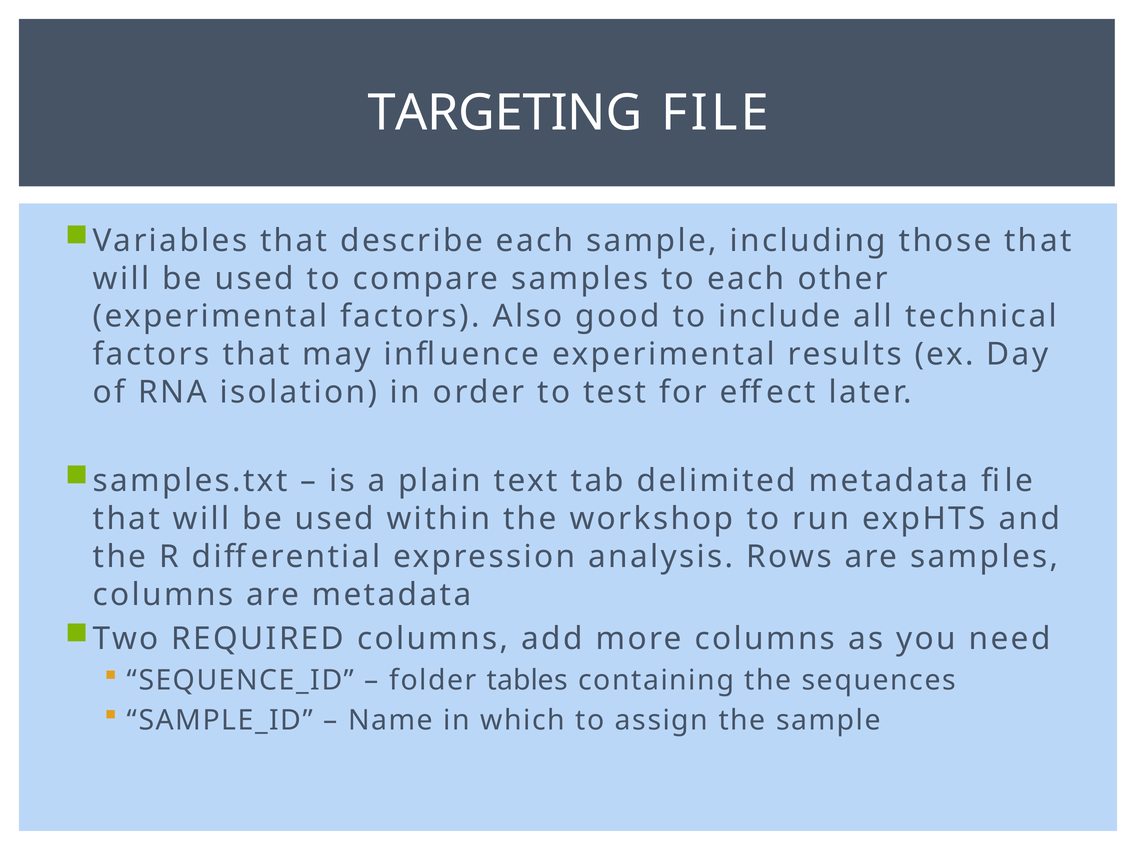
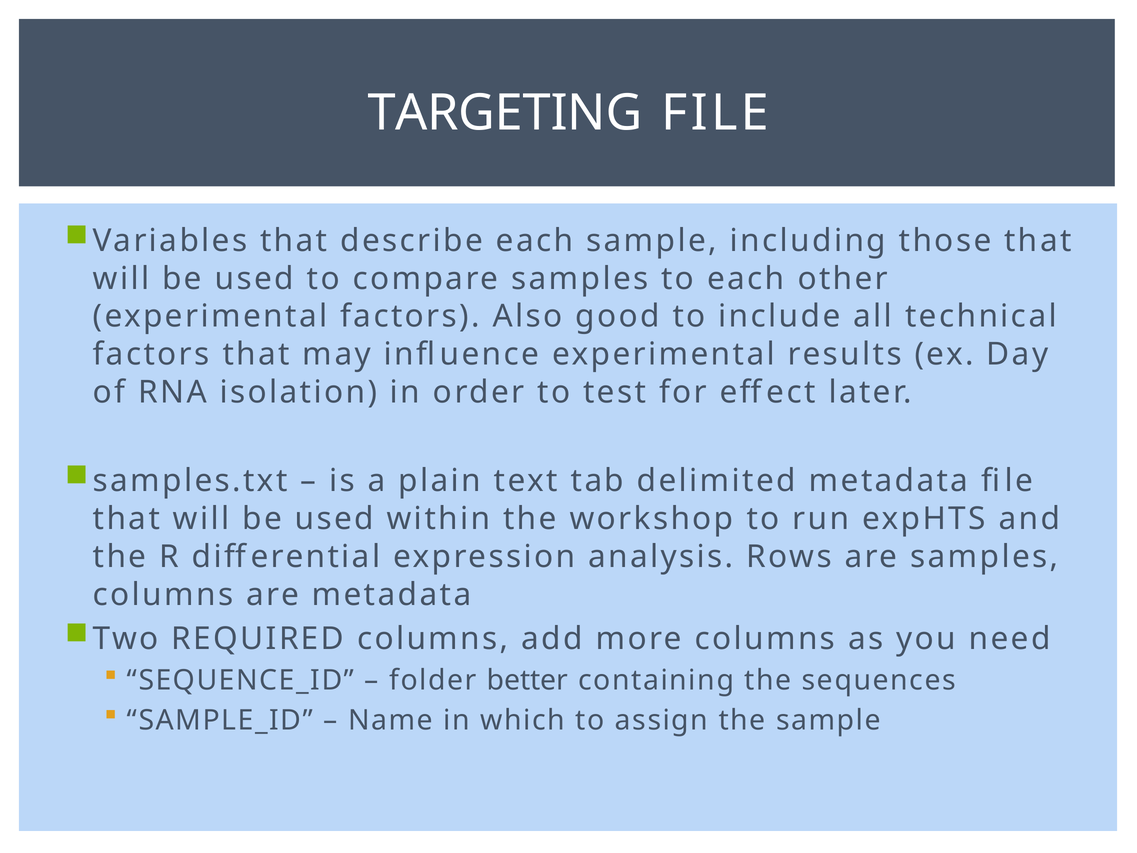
tables: tables -> better
